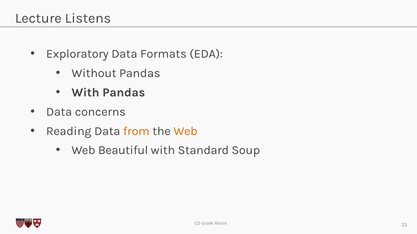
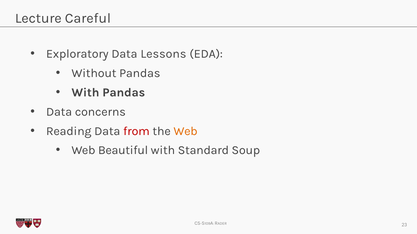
Listens: Listens -> Careful
Formats: Formats -> Lessons
from colour: orange -> red
